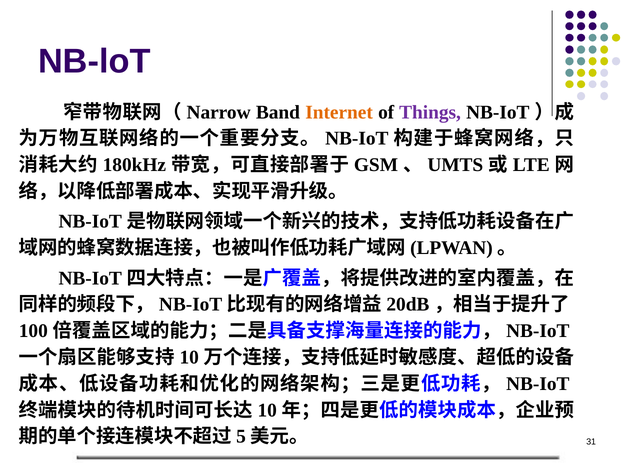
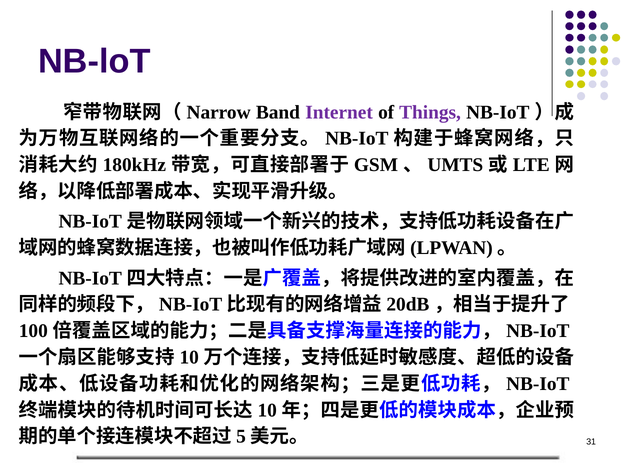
Internet colour: orange -> purple
